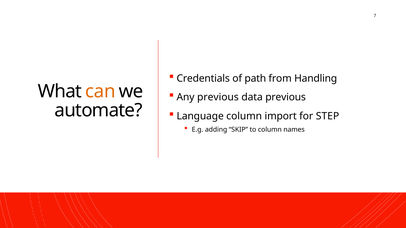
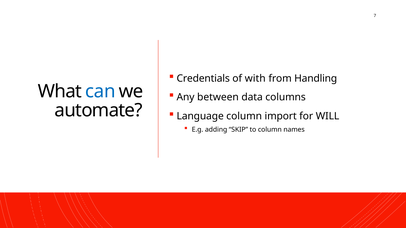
path: path -> with
can colour: orange -> blue
Any previous: previous -> between
data previous: previous -> columns
STEP: STEP -> WILL
